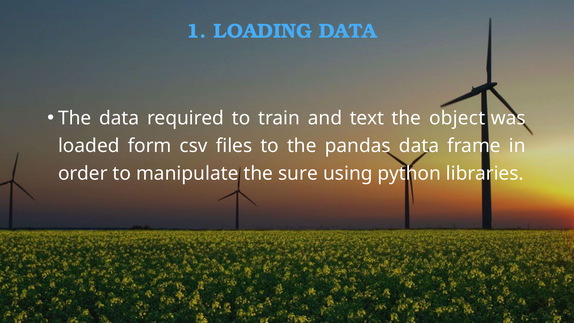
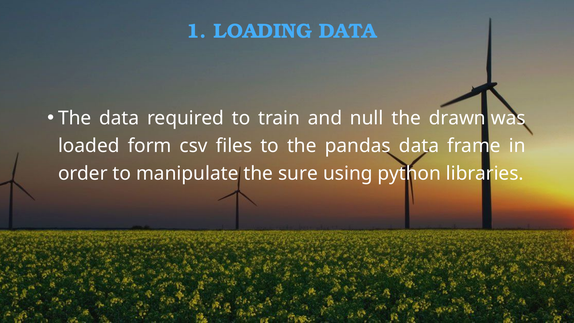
text: text -> null
object: object -> drawn
